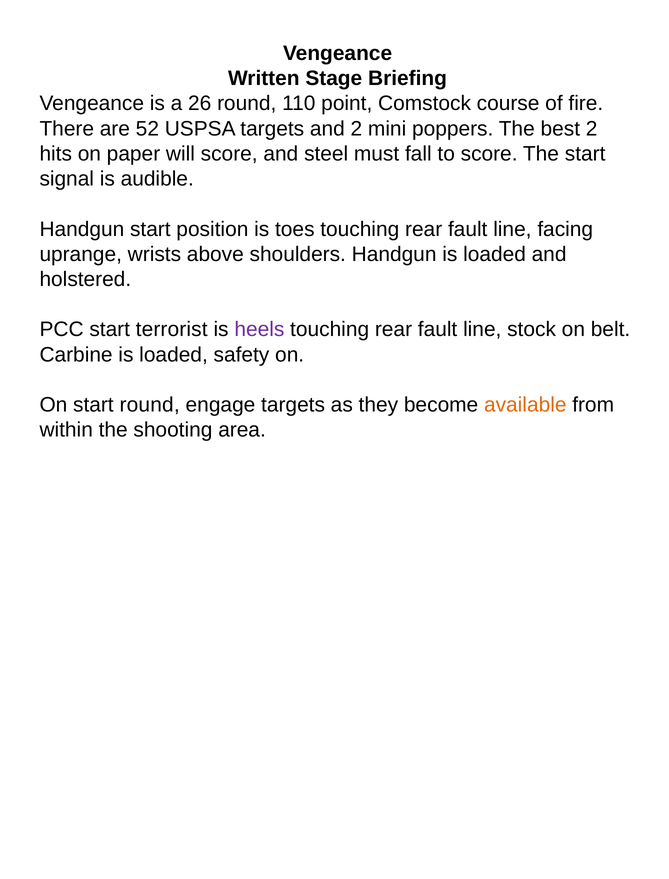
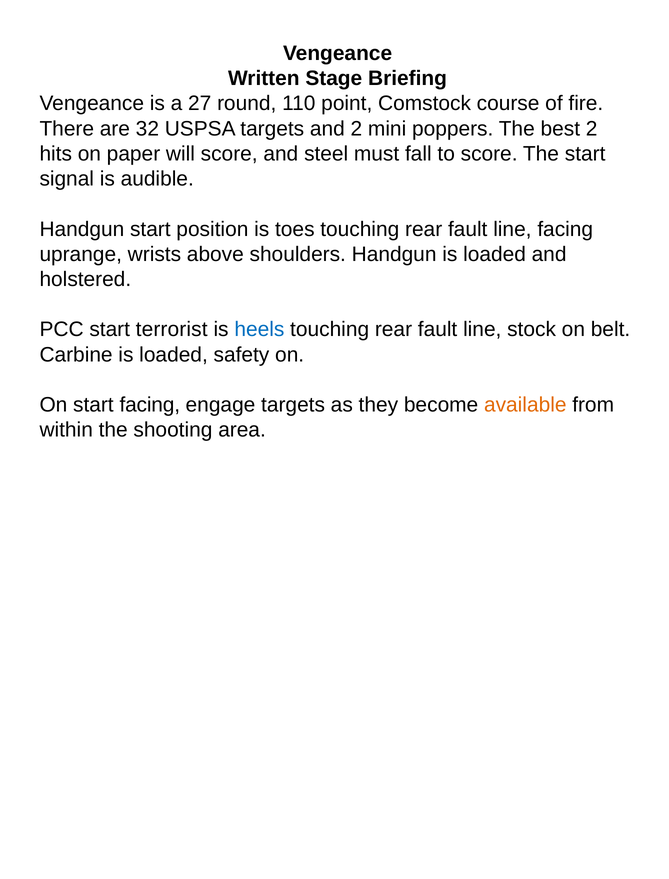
26: 26 -> 27
52: 52 -> 32
heels colour: purple -> blue
start round: round -> facing
